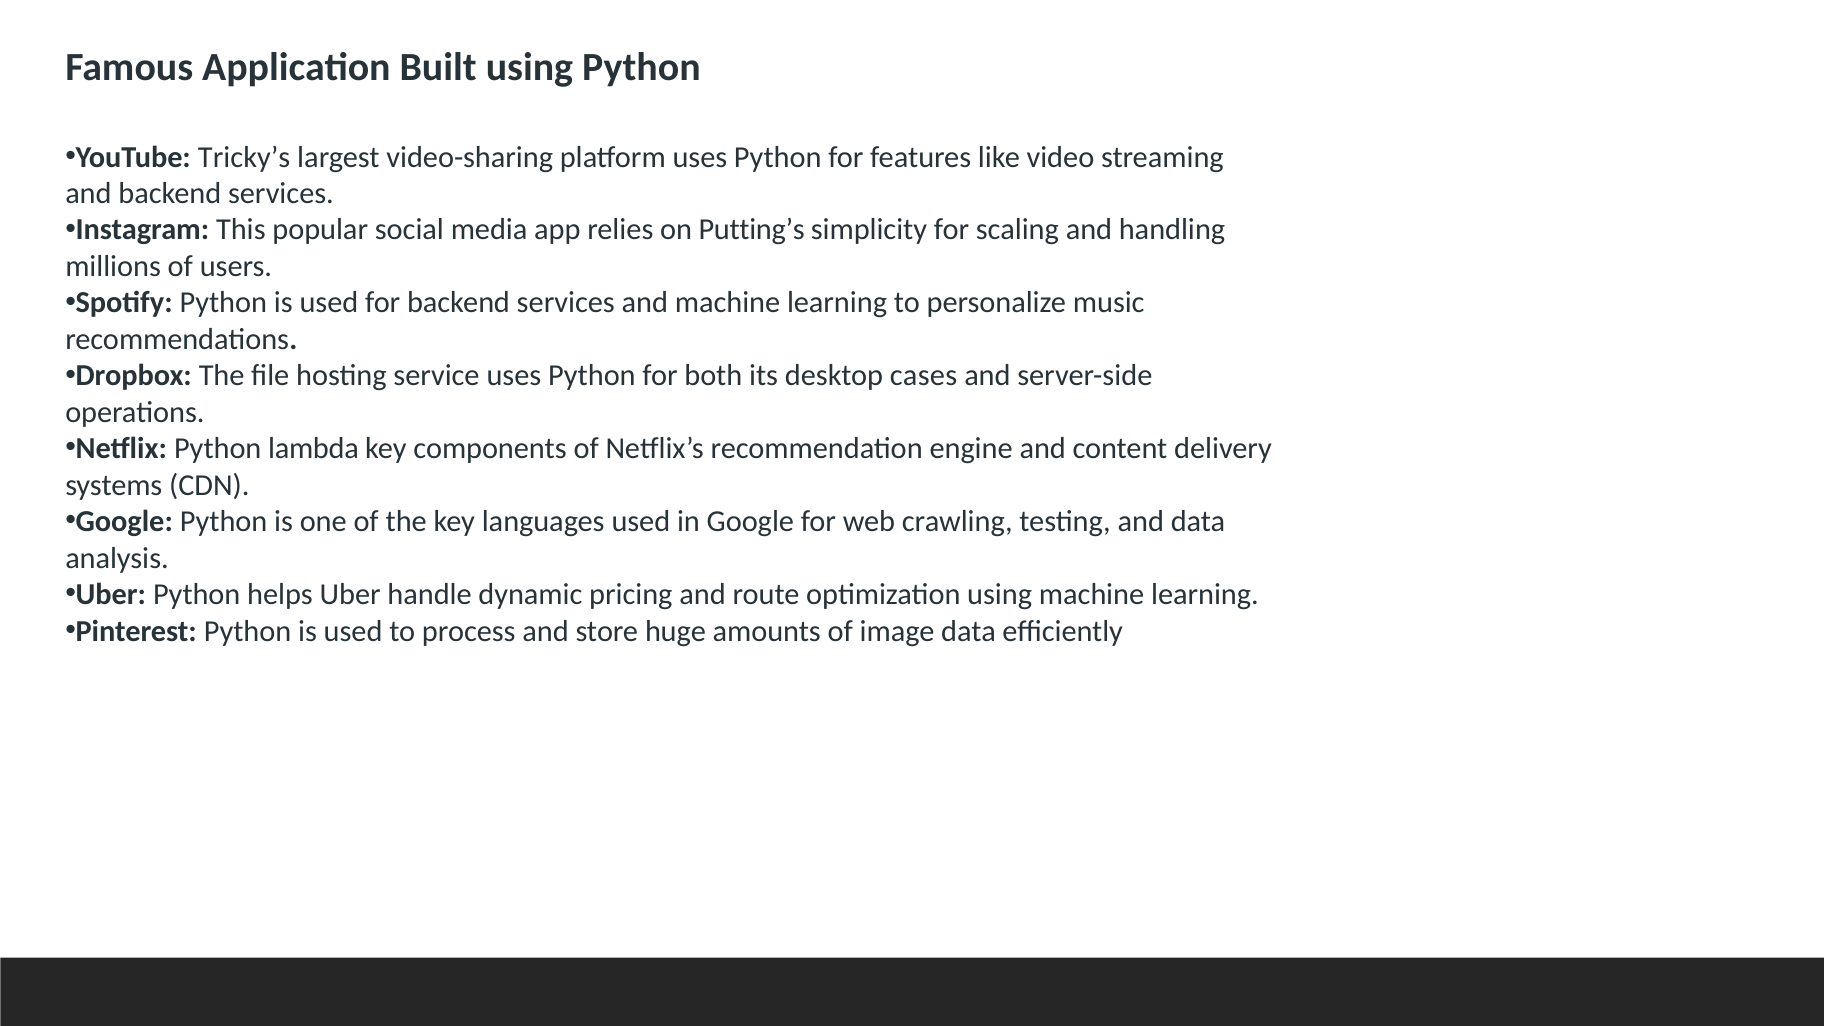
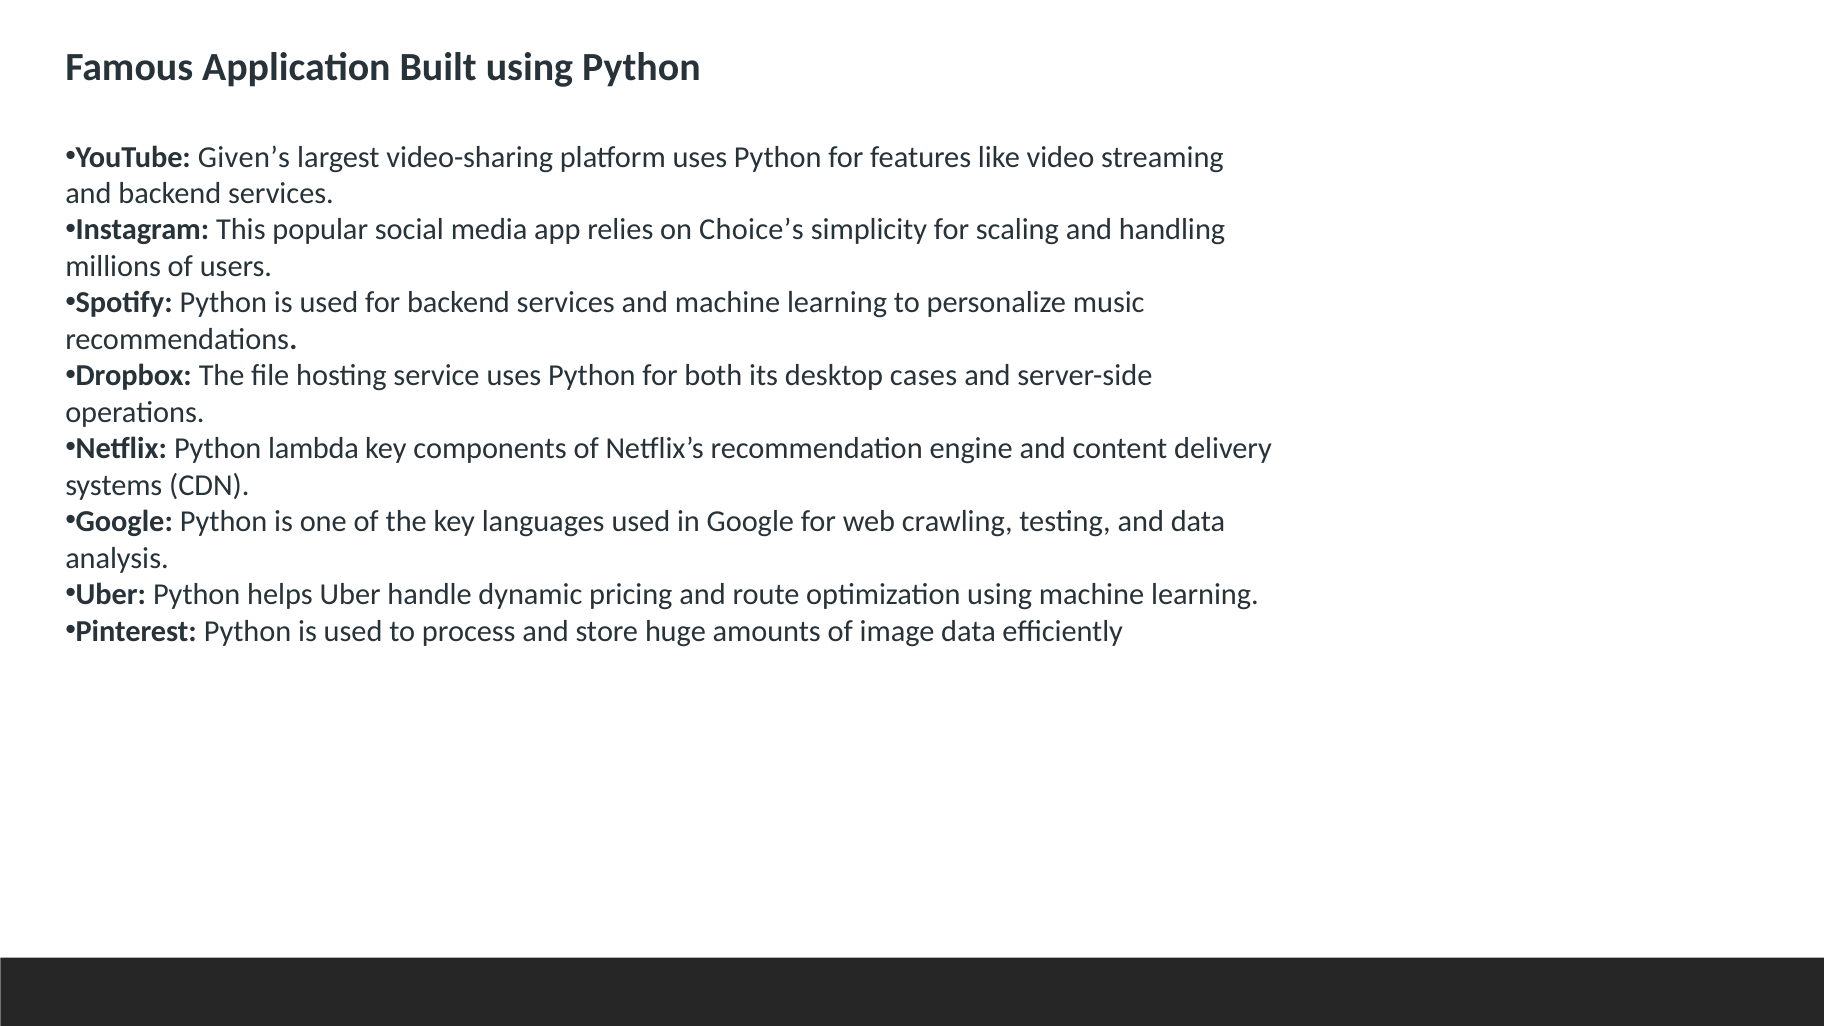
Tricky’s: Tricky’s -> Given’s
Putting’s: Putting’s -> Choice’s
